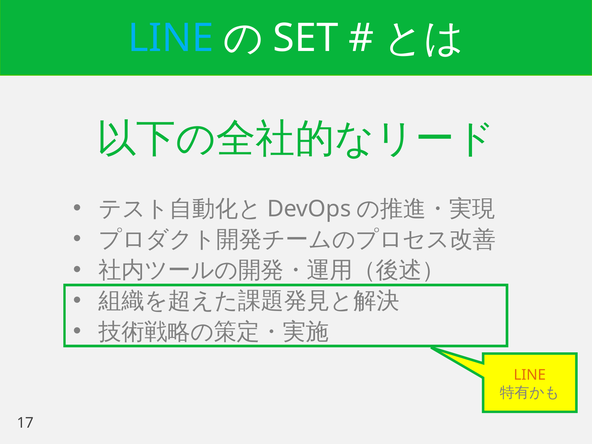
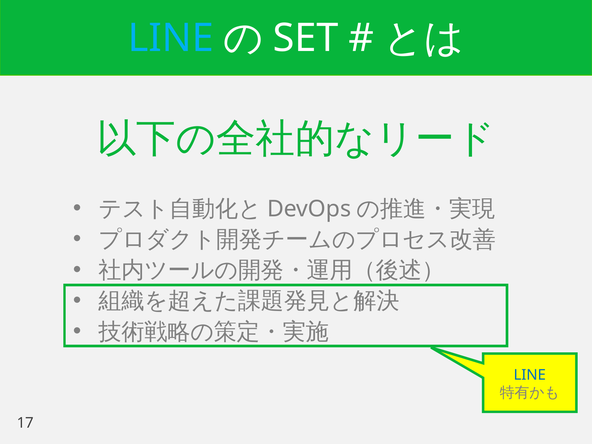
LINE at (530, 375) colour: orange -> blue
